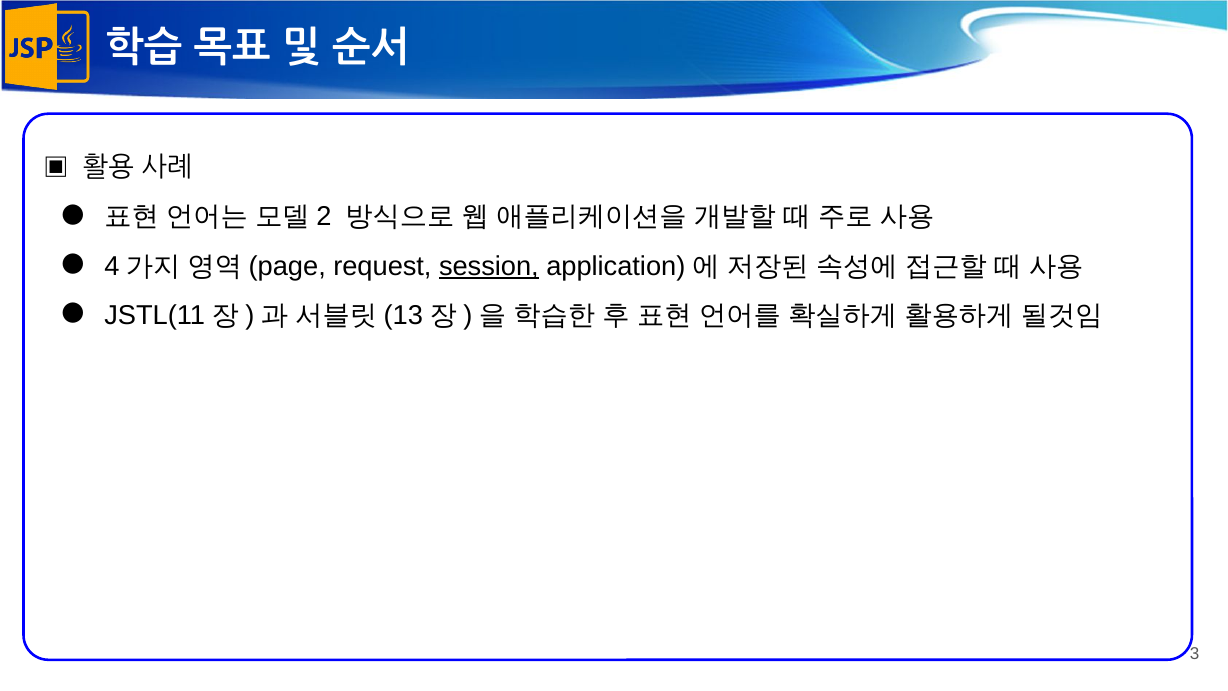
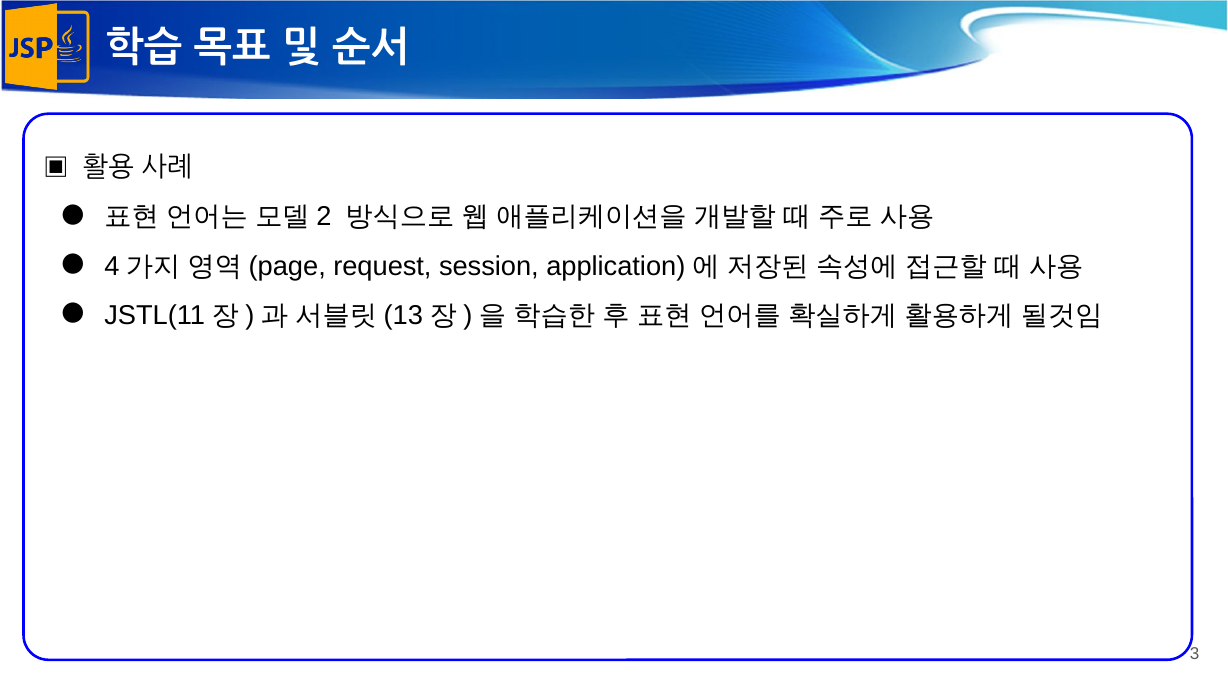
session underline: present -> none
